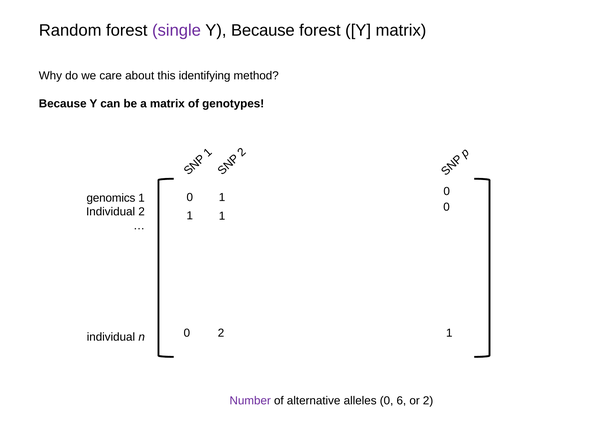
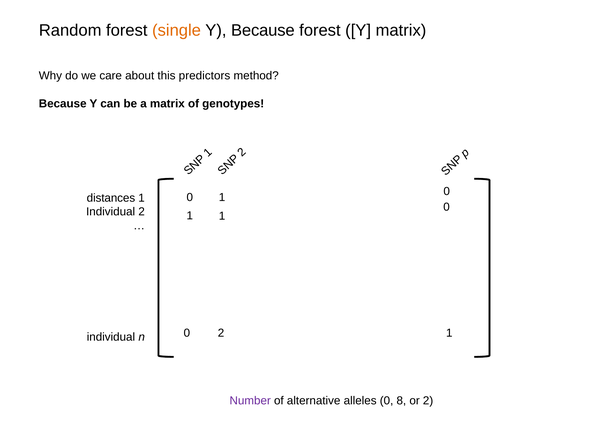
single colour: purple -> orange
identifying: identifying -> predictors
genomics: genomics -> distances
6: 6 -> 8
